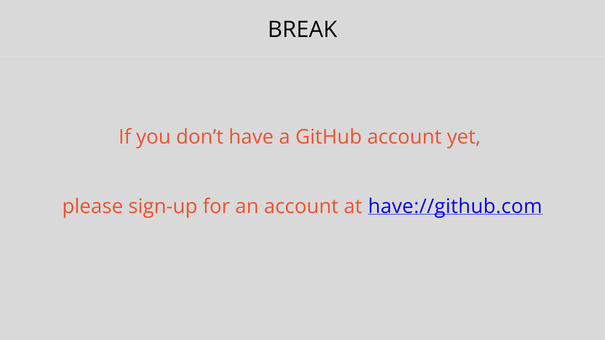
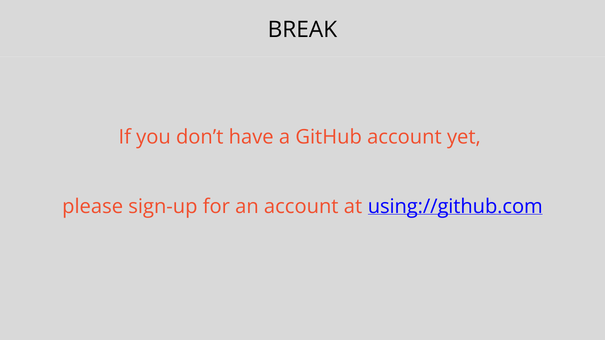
have://github.com: have://github.com -> using://github.com
